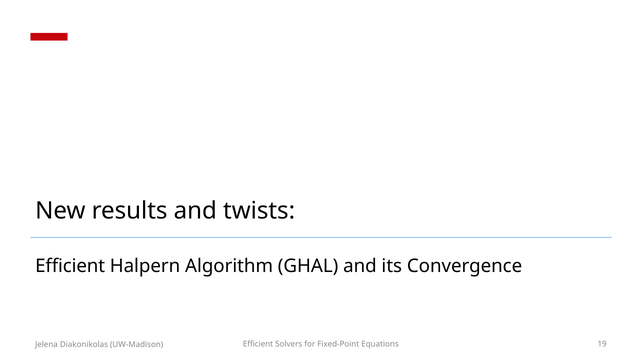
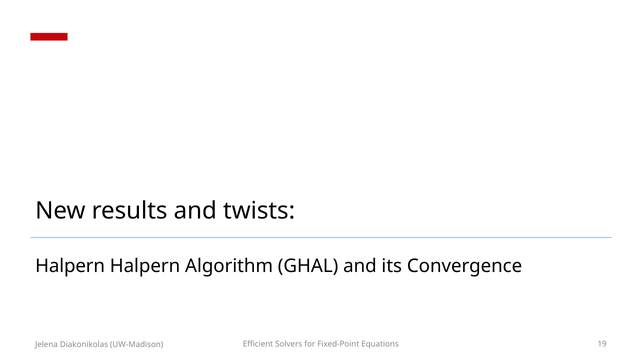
Efficient at (70, 266): Efficient -> Halpern
